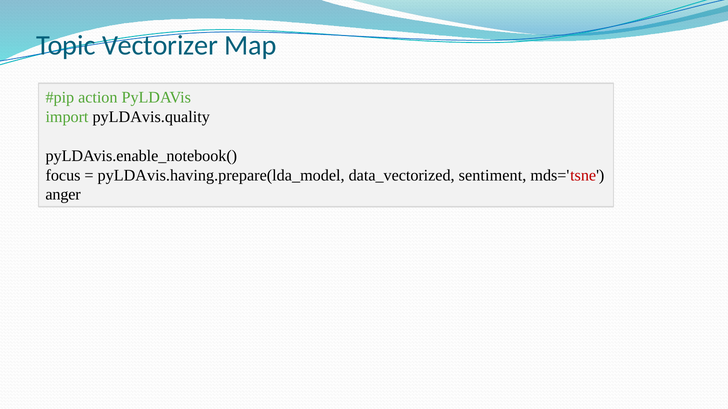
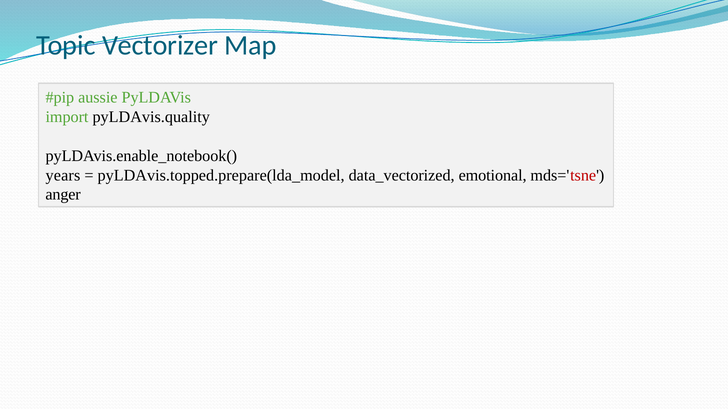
action: action -> aussie
focus: focus -> years
pyLDAvis.having.prepare(lda_model: pyLDAvis.having.prepare(lda_model -> pyLDAvis.topped.prepare(lda_model
sentiment: sentiment -> emotional
